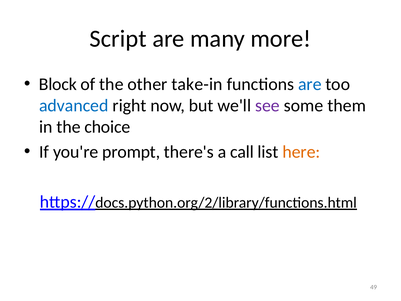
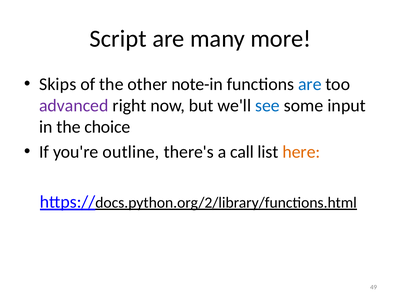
Block: Block -> Skips
take-in: take-in -> note-in
advanced colour: blue -> purple
see colour: purple -> blue
them: them -> input
prompt: prompt -> outline
